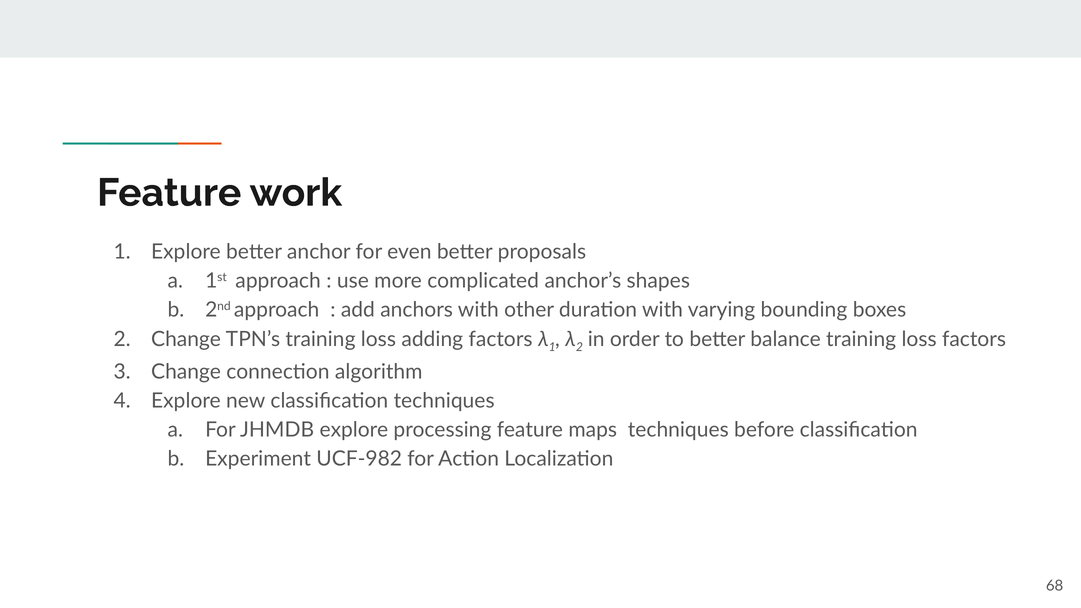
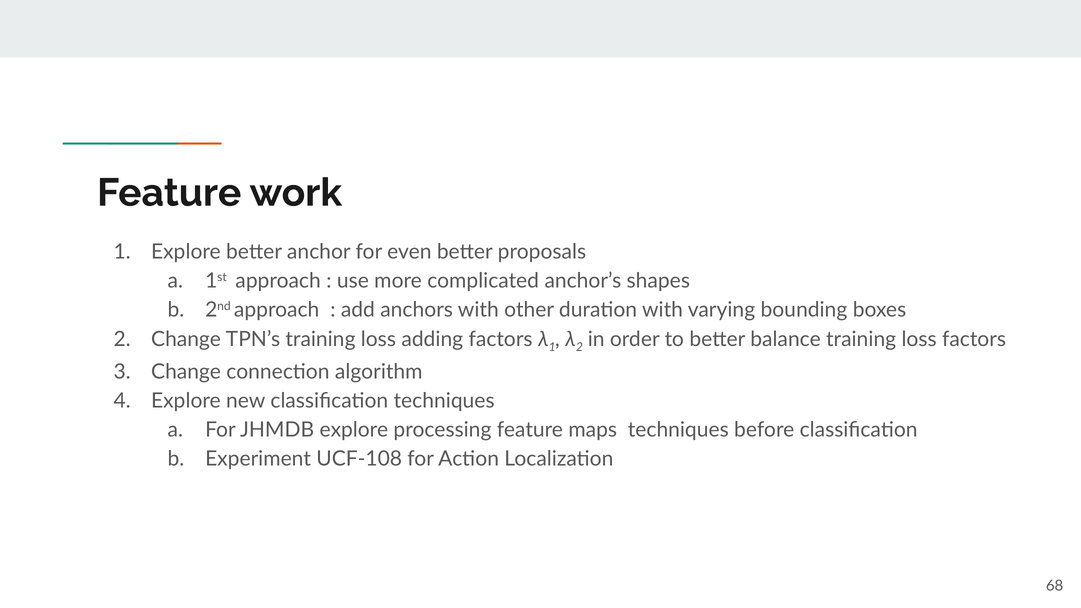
UCF-982: UCF-982 -> UCF-108
